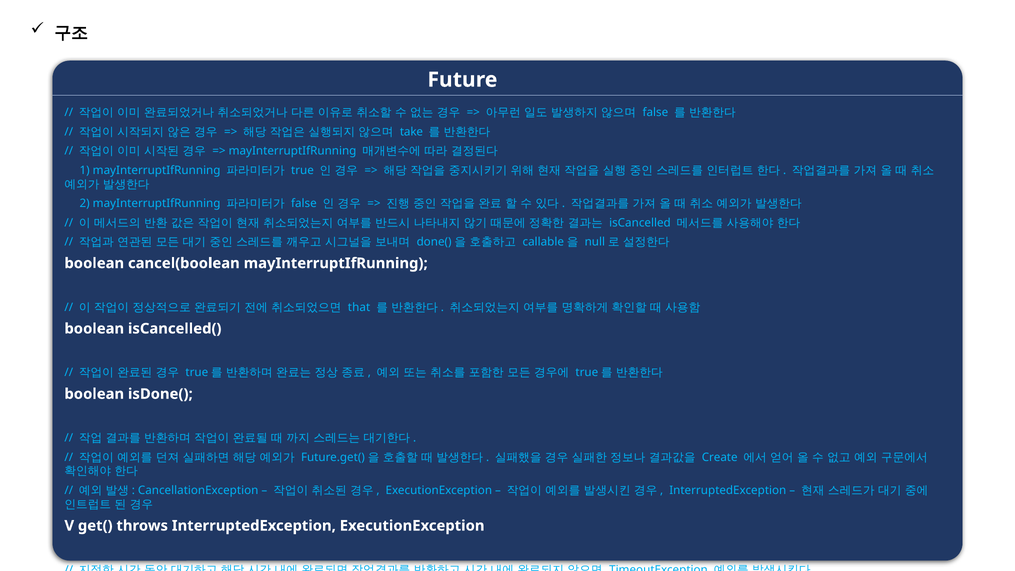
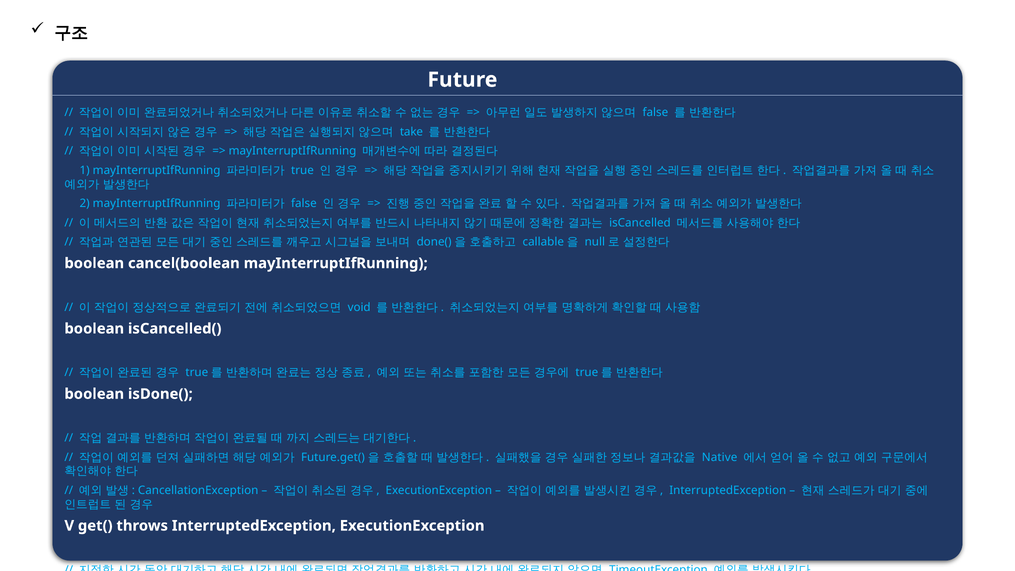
that: that -> void
Create: Create -> Native
